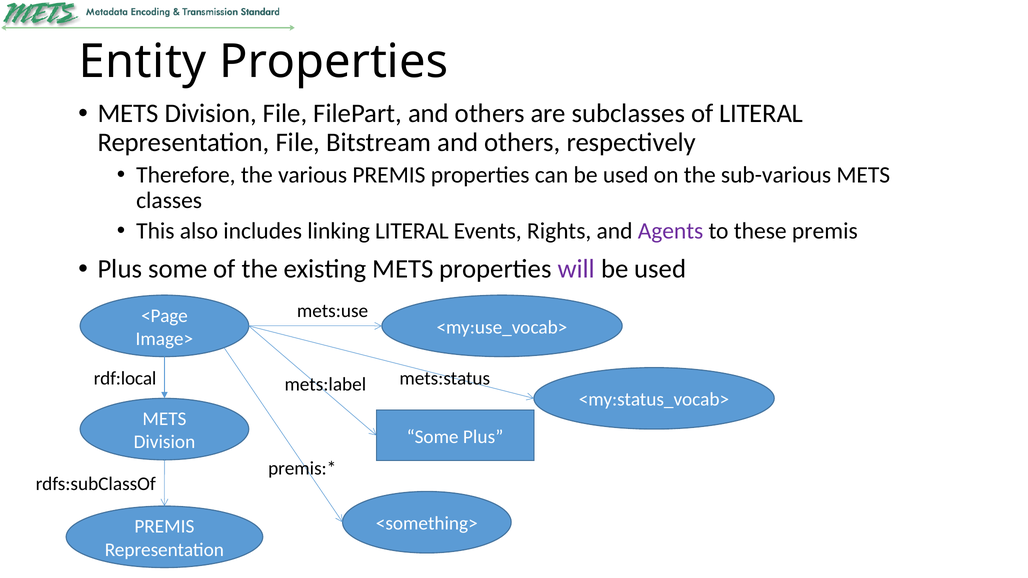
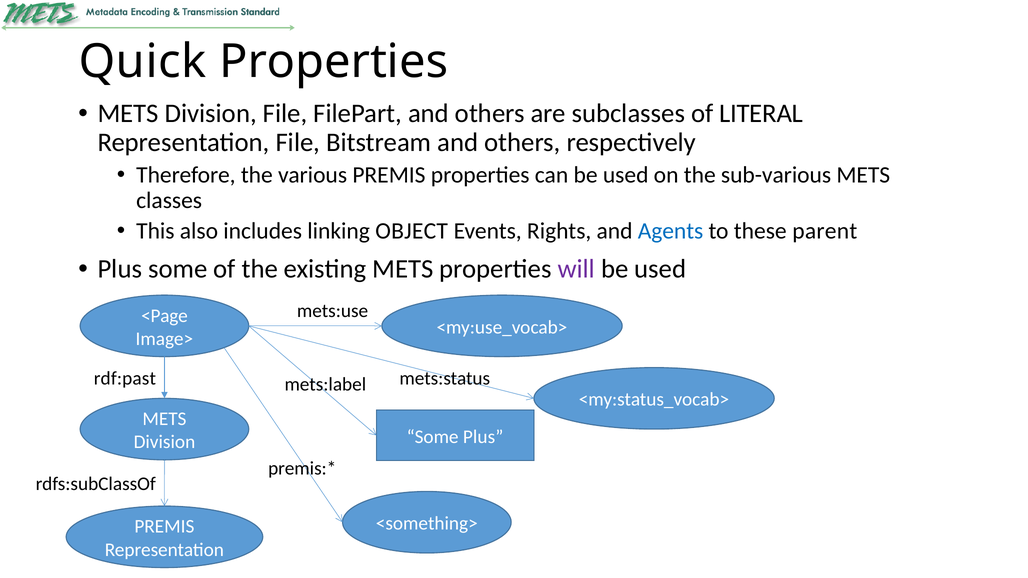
Entity: Entity -> Quick
linking LITERAL: LITERAL -> OBJECT
Agents colour: purple -> blue
these premis: premis -> parent
rdf:local: rdf:local -> rdf:past
